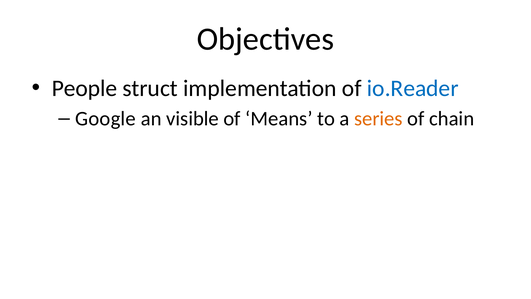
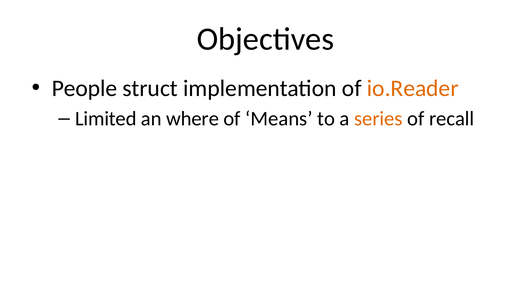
io.Reader colour: blue -> orange
Google: Google -> Limited
visible: visible -> where
chain: chain -> recall
